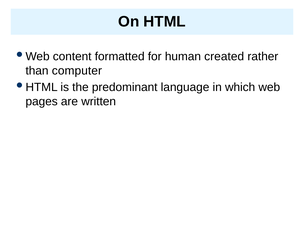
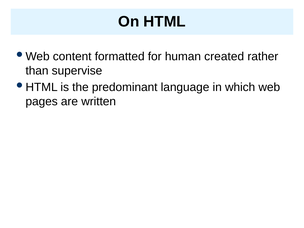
computer: computer -> supervise
